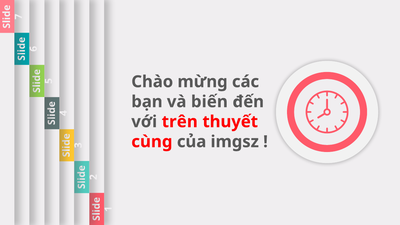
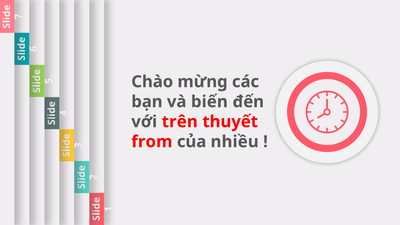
cùng: cùng -> from
imgsz: imgsz -> nhiều
